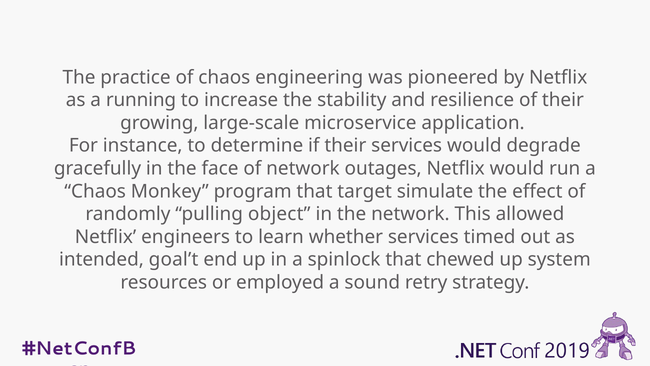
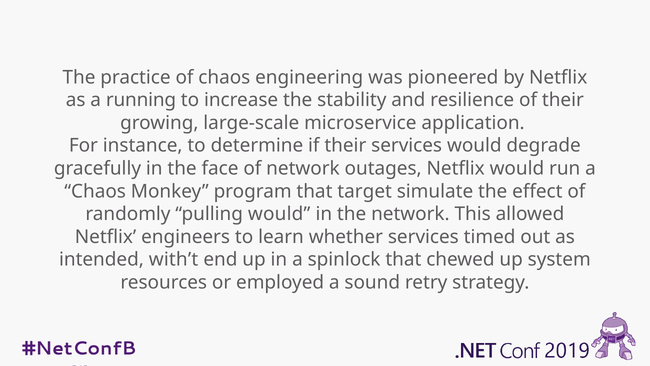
pulling object: object -> would
goal’t: goal’t -> with’t
